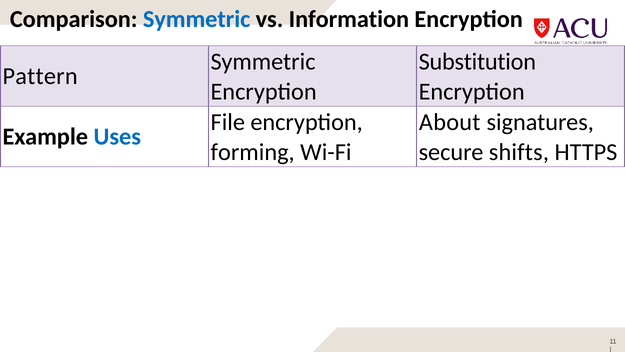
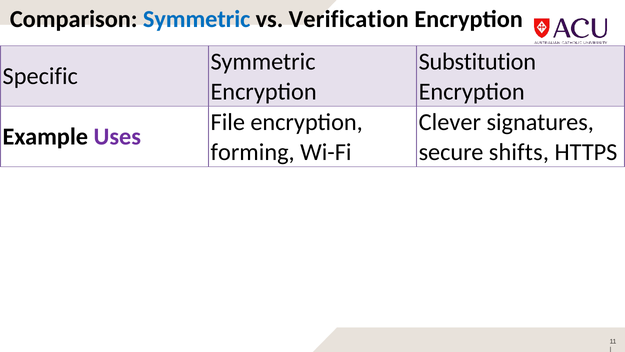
Information: Information -> Verification
Pattern: Pattern -> Specific
About: About -> Clever
Uses colour: blue -> purple
